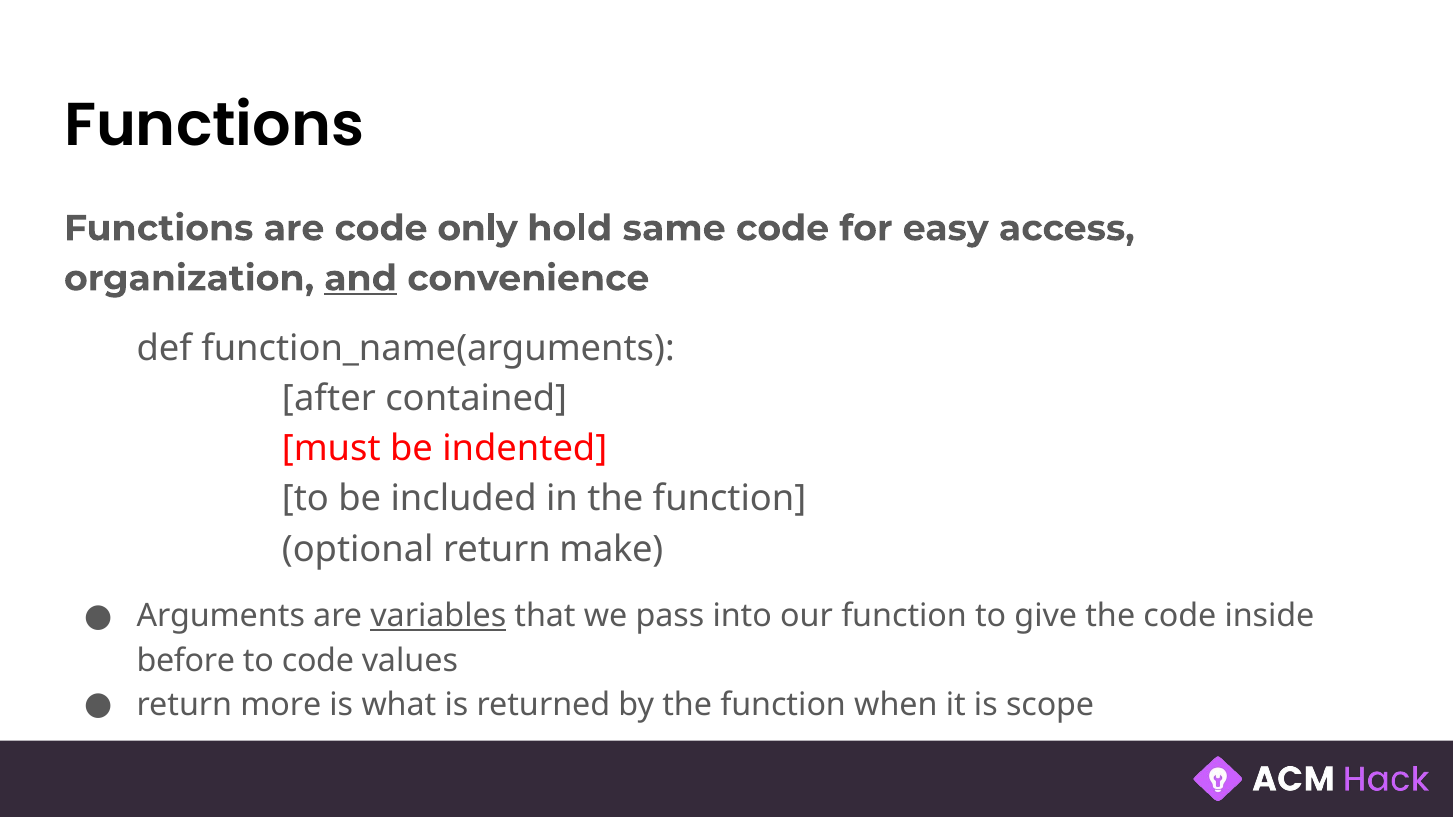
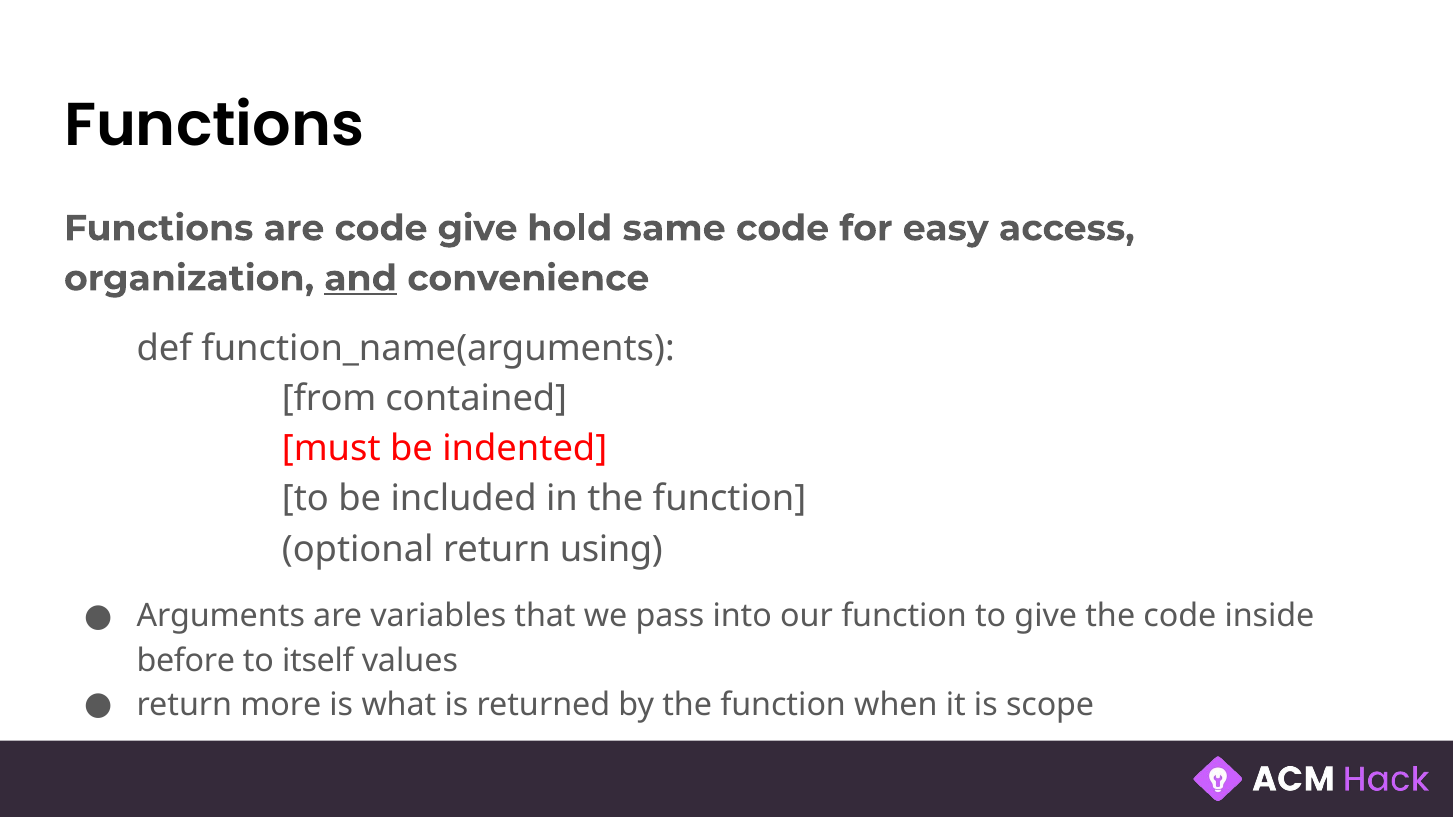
code only: only -> give
after: after -> from
make: make -> using
variables underline: present -> none
to code: code -> itself
